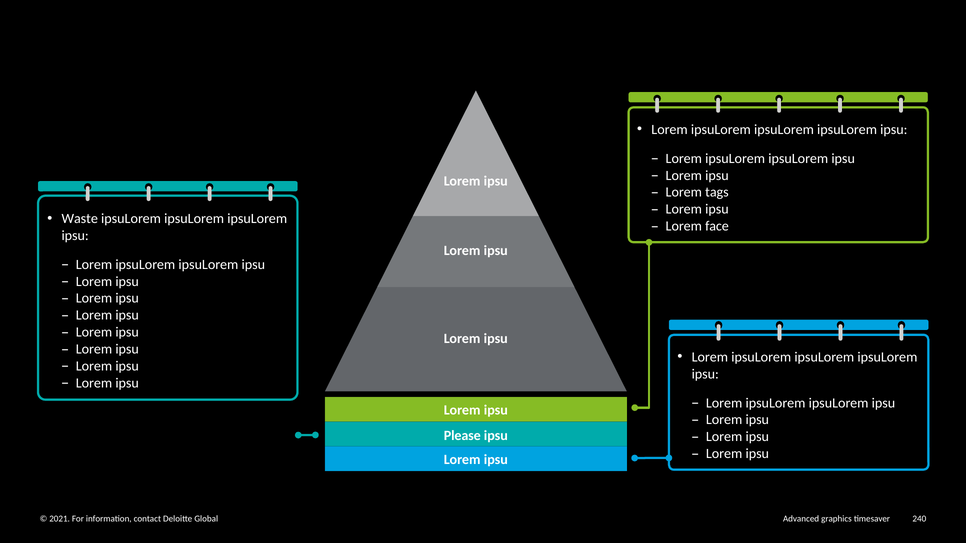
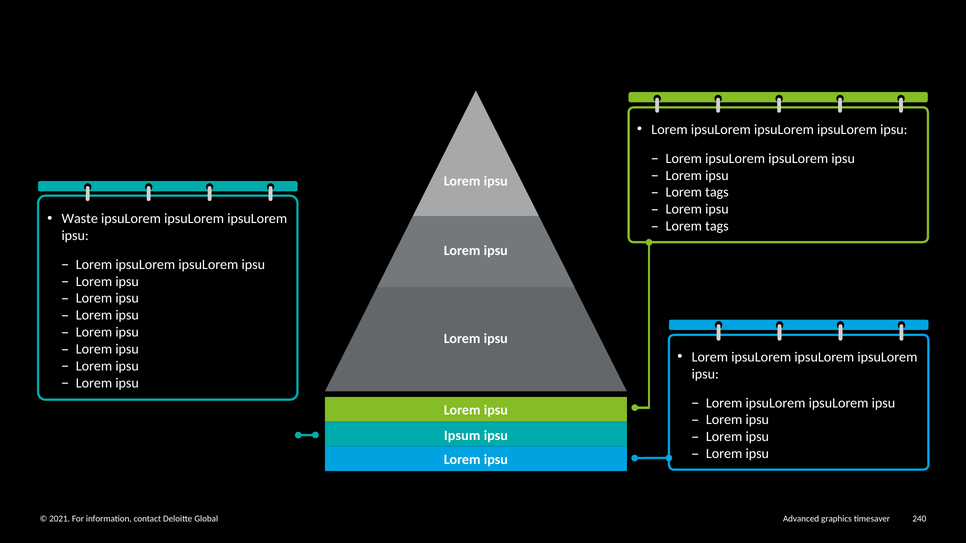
face at (717, 226): face -> tags
Please: Please -> Ipsum
